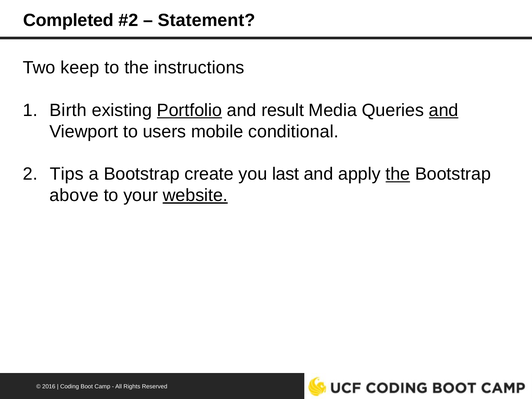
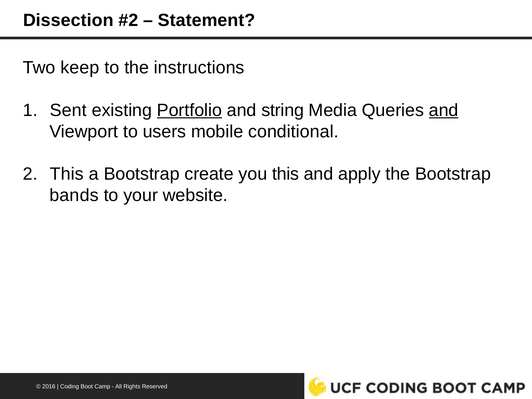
Completed: Completed -> Dissection
Birth: Birth -> Sent
result: result -> string
2 Tips: Tips -> This
you last: last -> this
the at (398, 174) underline: present -> none
above: above -> bands
website underline: present -> none
